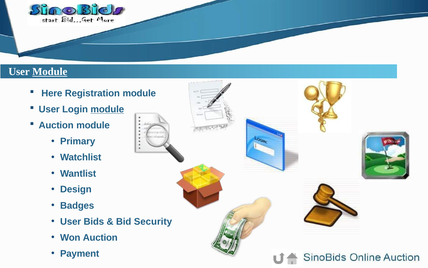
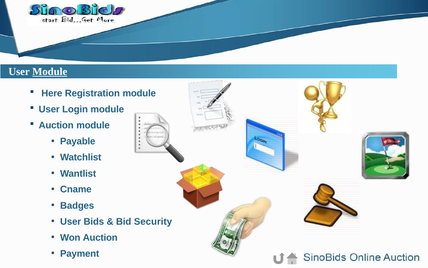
module at (107, 109) underline: present -> none
Primary: Primary -> Payable
Design: Design -> Cname
